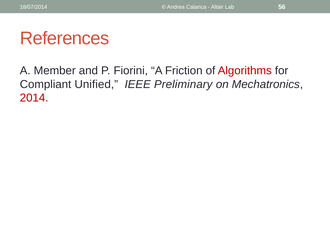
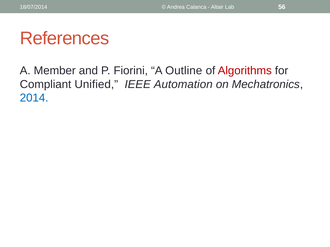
Friction: Friction -> Outline
Preliminary: Preliminary -> Automation
2014 colour: red -> blue
